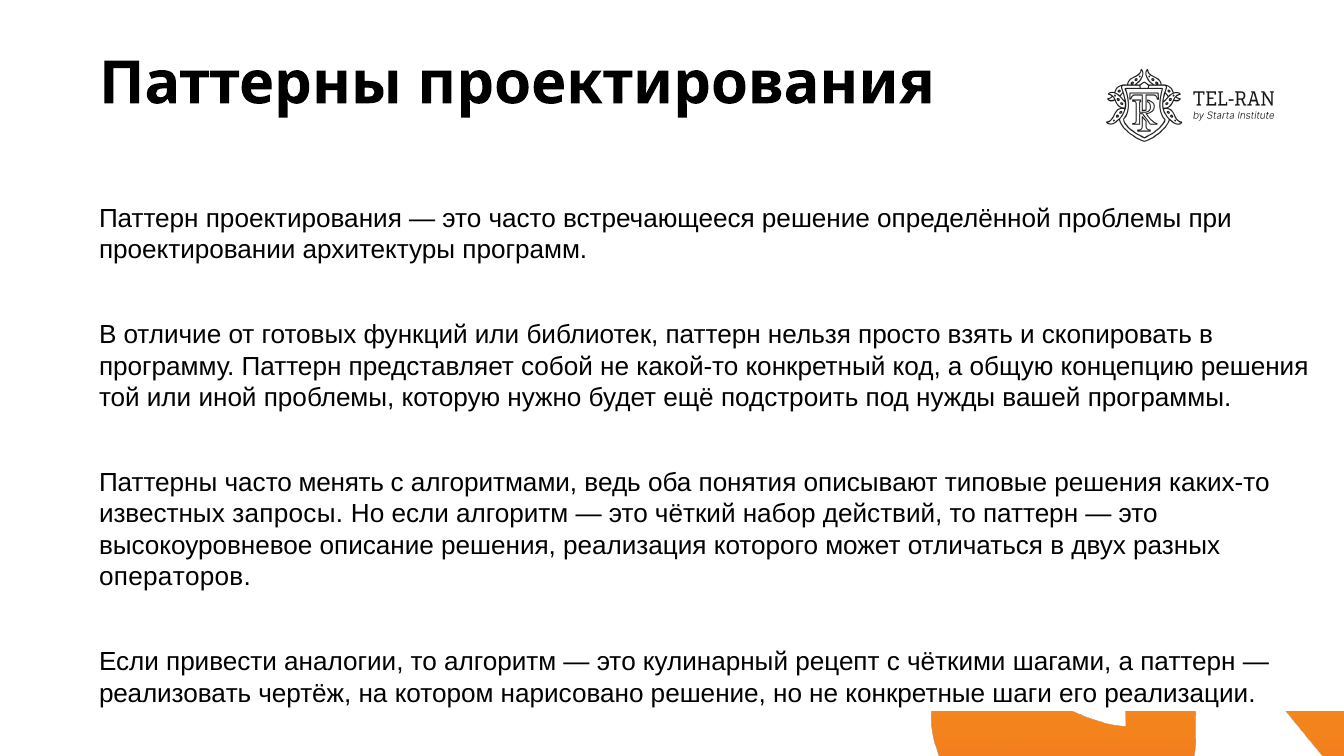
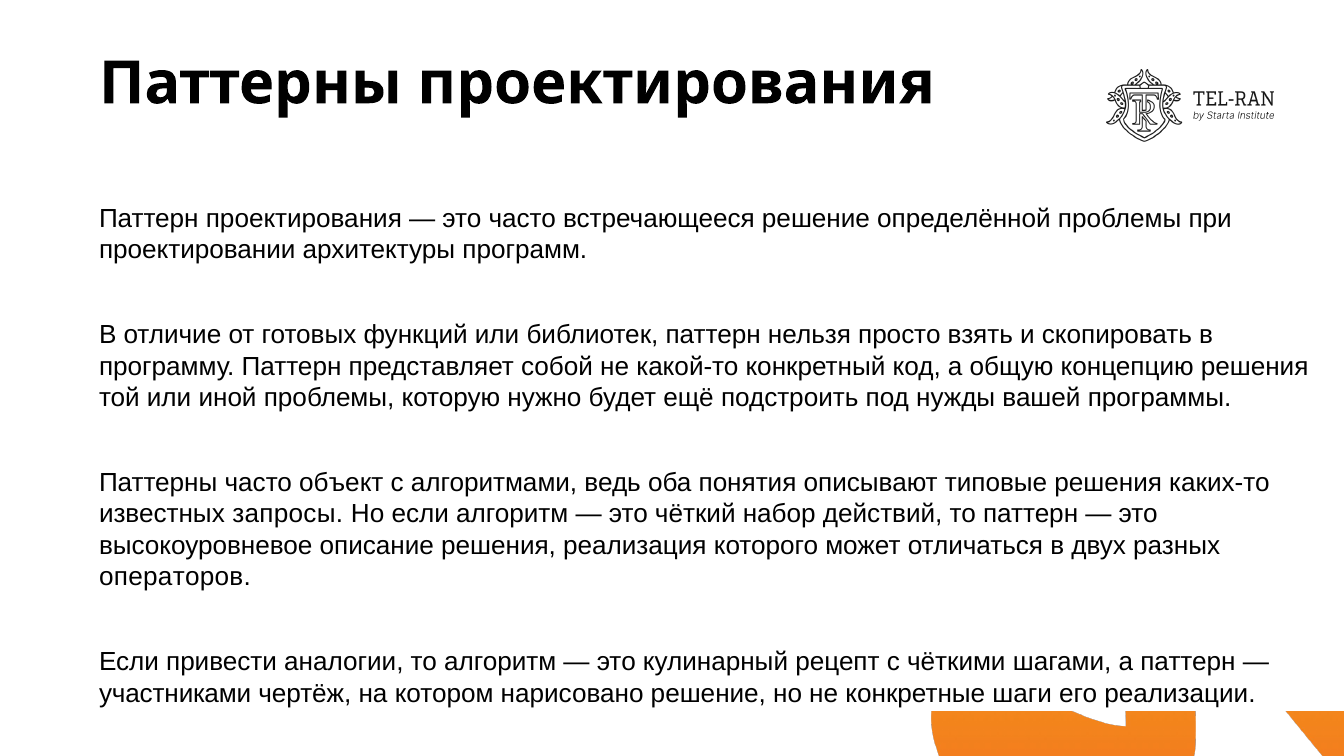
менять: менять -> объект
реализовать: реализовать -> участниками
